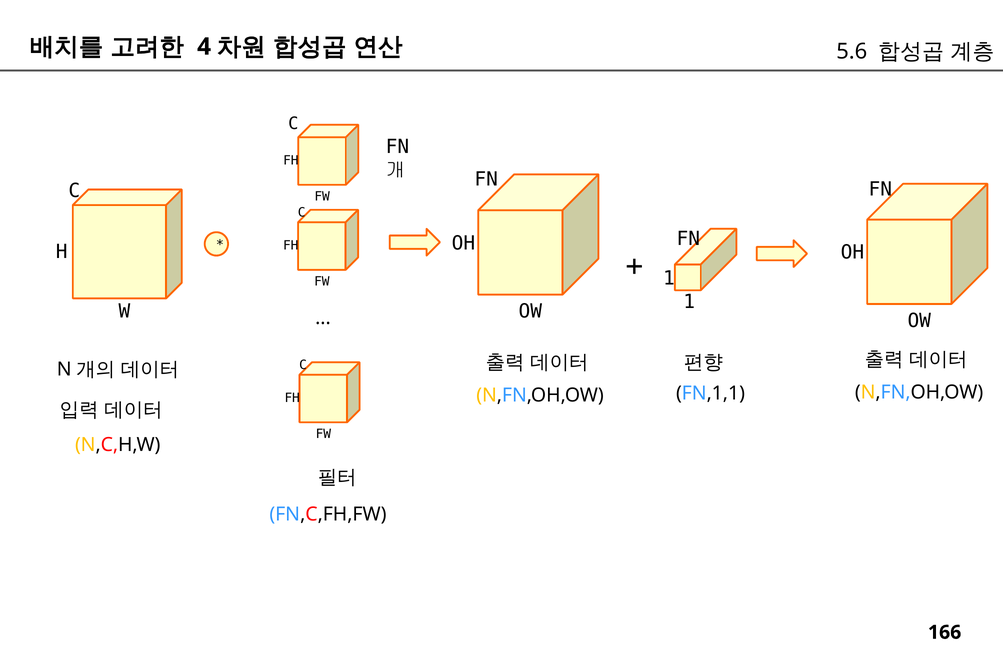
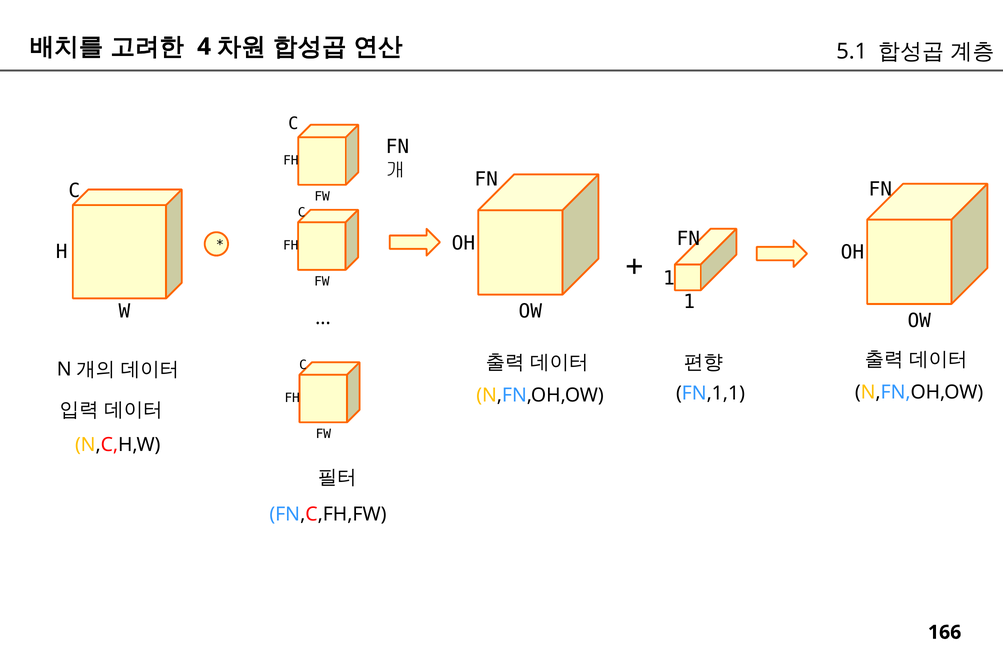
5.6: 5.6 -> 5.1
